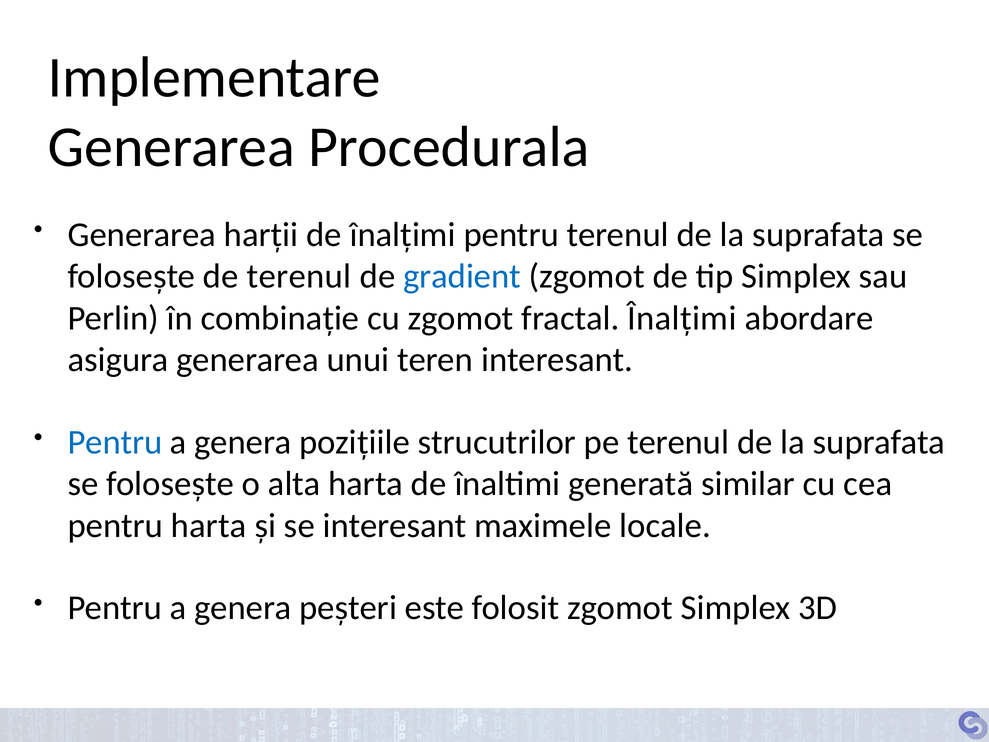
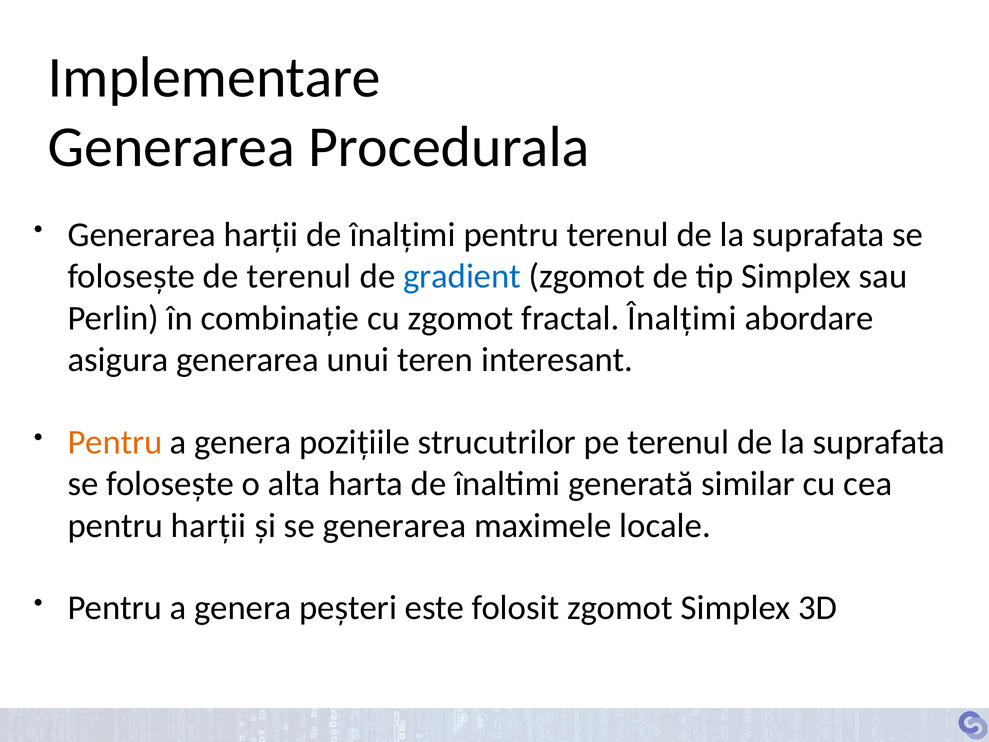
Pentru at (115, 442) colour: blue -> orange
pentru harta: harta -> harții
se interesant: interesant -> generarea
